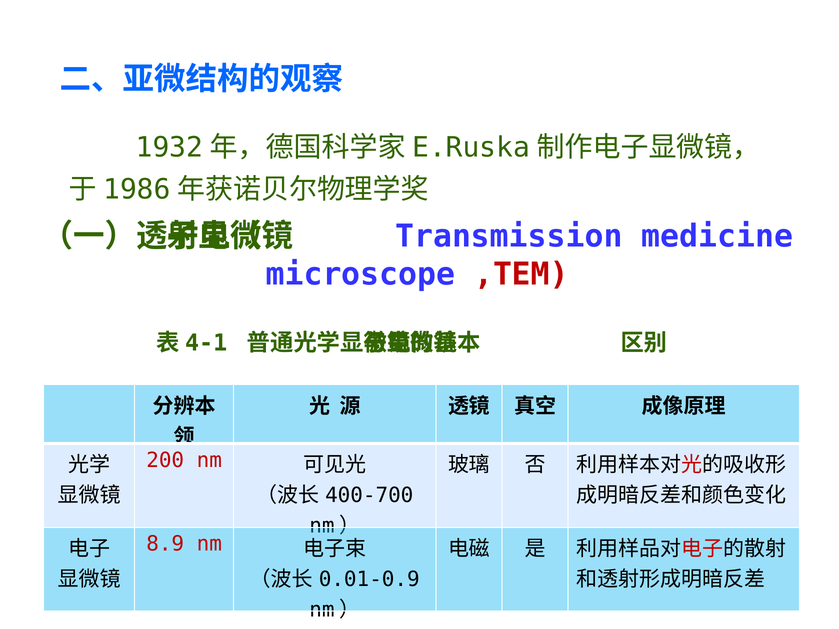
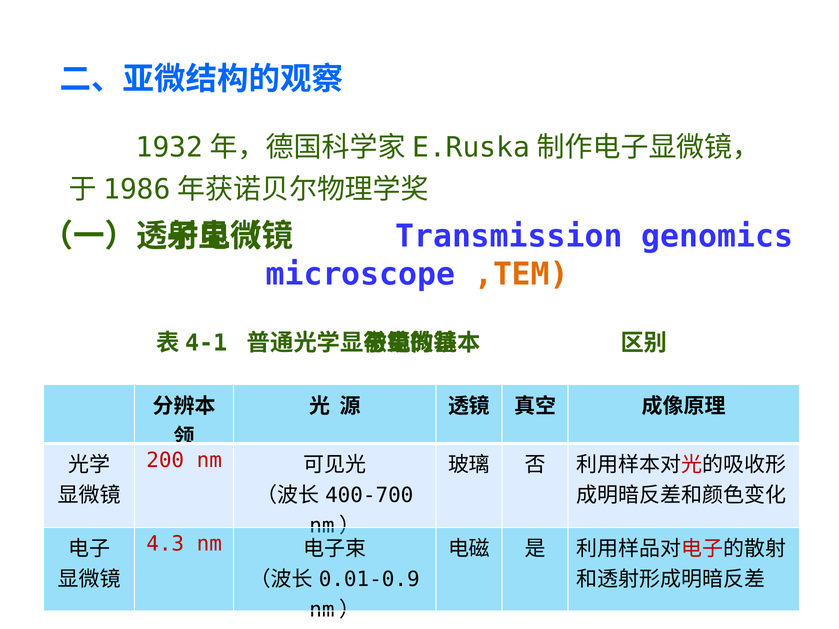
medicine: medicine -> genomics
,TEM colour: red -> orange
8.9: 8.9 -> 4.3
